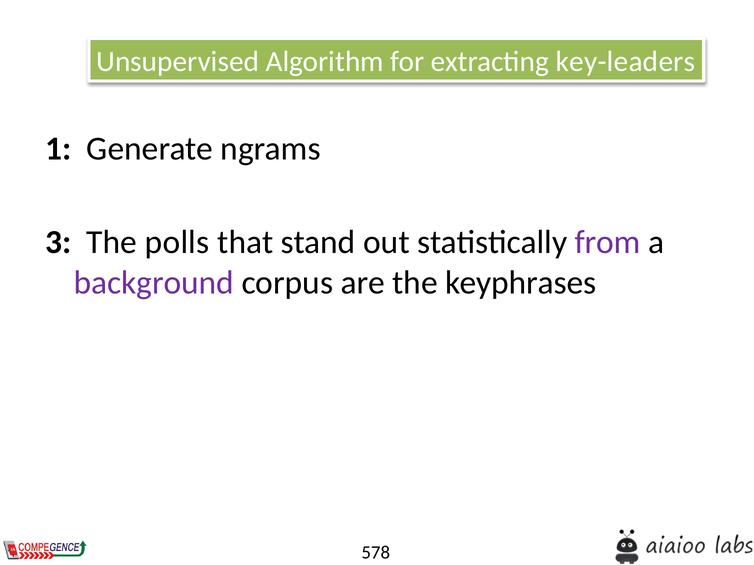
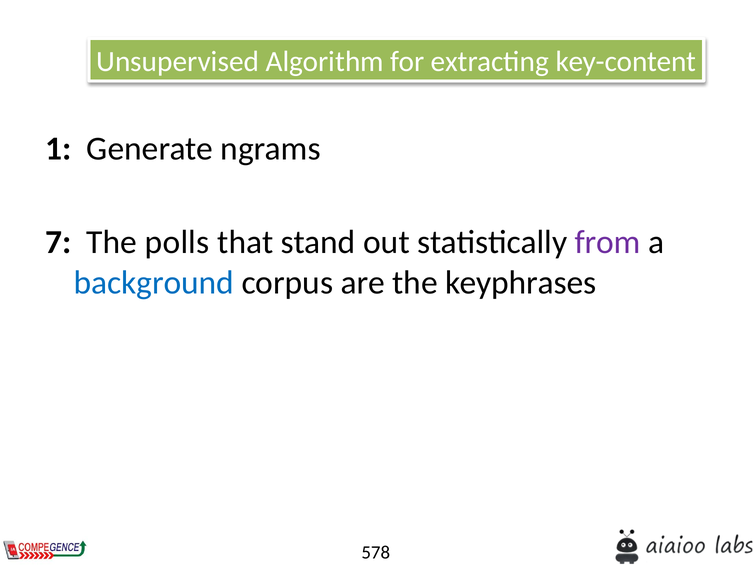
key-leaders: key-leaders -> key-content
3: 3 -> 7
background colour: purple -> blue
